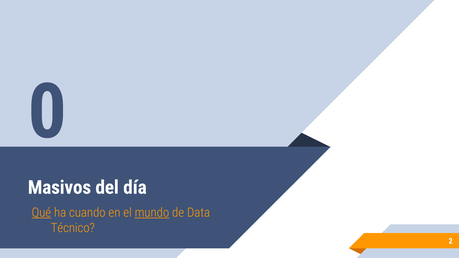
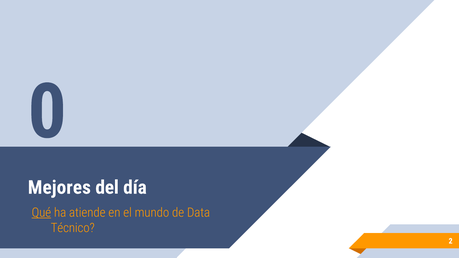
Masivos: Masivos -> Mejores
cuando: cuando -> atiende
mundo underline: present -> none
